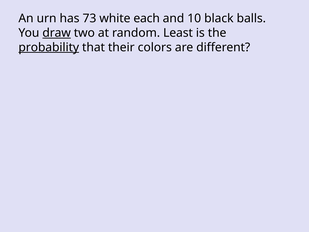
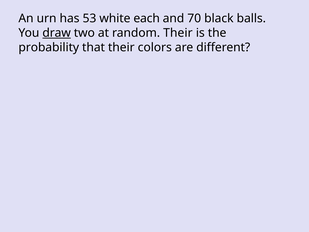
73: 73 -> 53
10: 10 -> 70
random Least: Least -> Their
probability underline: present -> none
